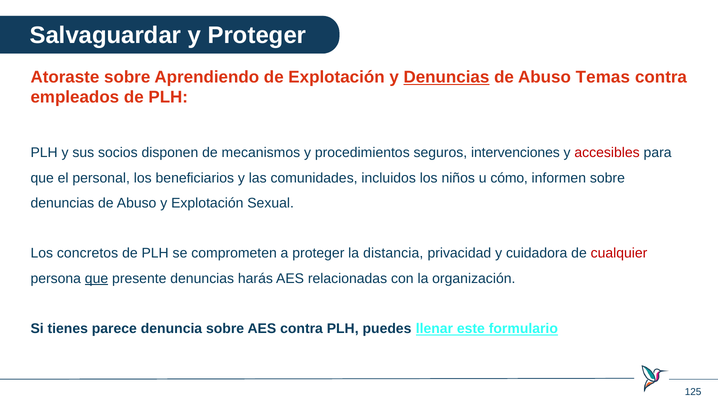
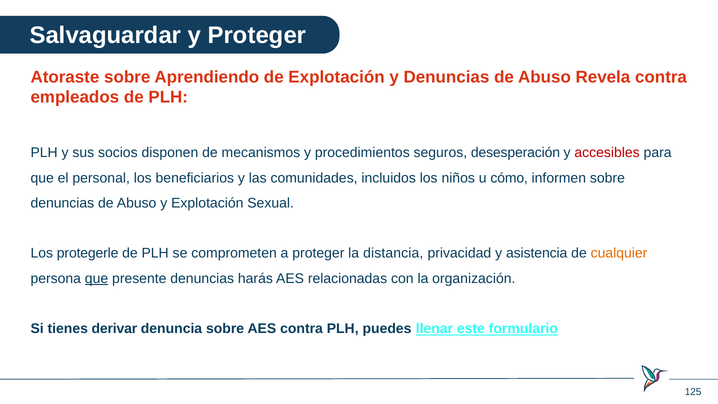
Denuncias at (446, 77) underline: present -> none
Temas: Temas -> Revela
intervenciones: intervenciones -> desesperación
concretos: concretos -> protegerle
cuidadora: cuidadora -> asistencia
cualquier colour: red -> orange
parece: parece -> derivar
